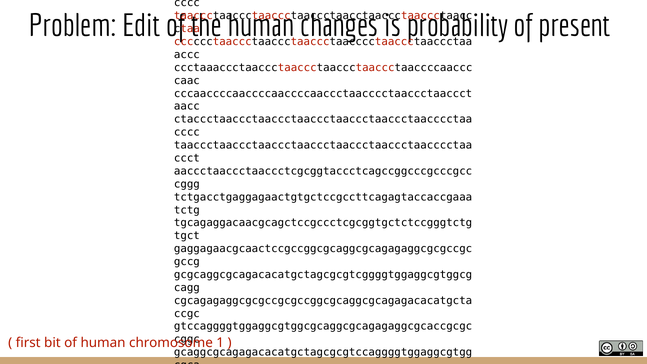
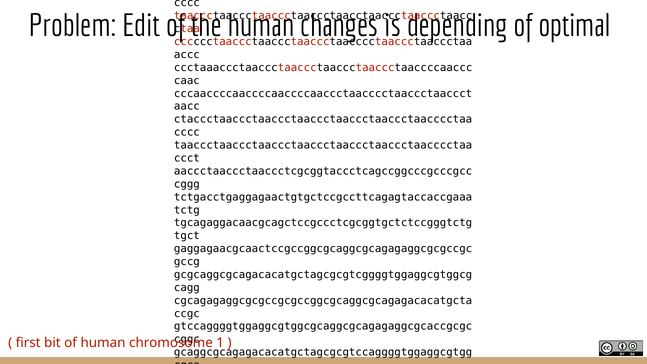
probability: probability -> depending
present: present -> optimal
